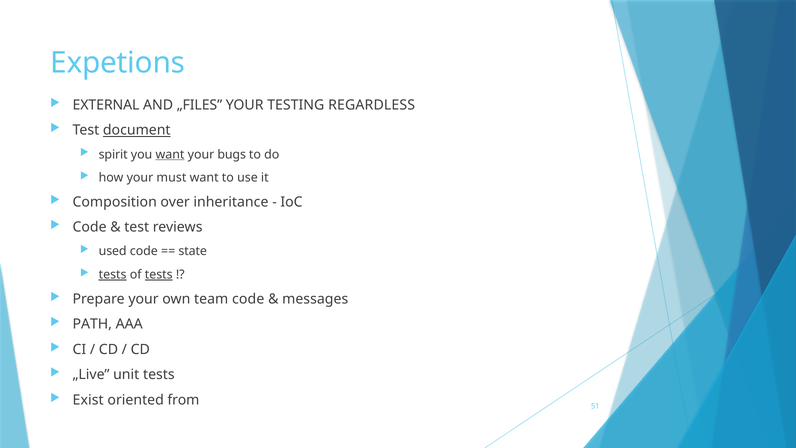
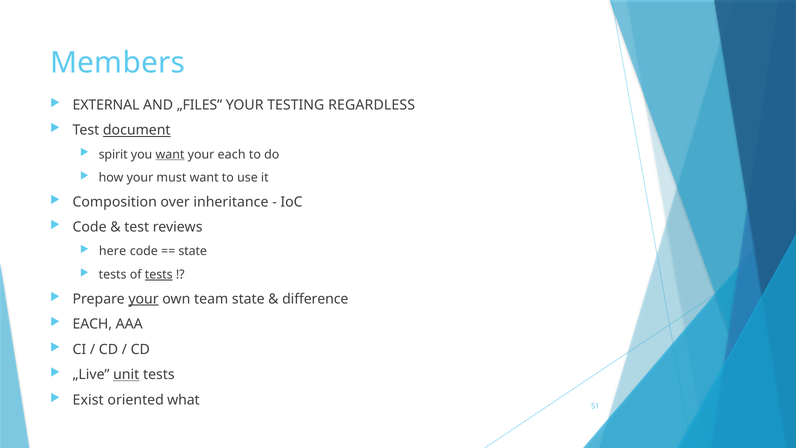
Expetions: Expetions -> Members
your bugs: bugs -> each
used: used -> here
tests at (113, 274) underline: present -> none
your at (144, 299) underline: none -> present
team code: code -> state
messages: messages -> difference
PATH at (92, 324): PATH -> EACH
unit underline: none -> present
from: from -> what
